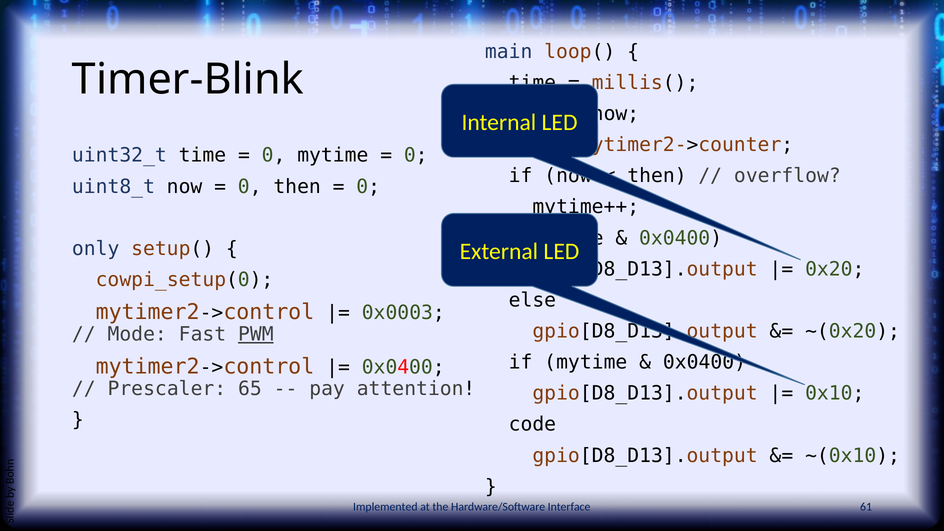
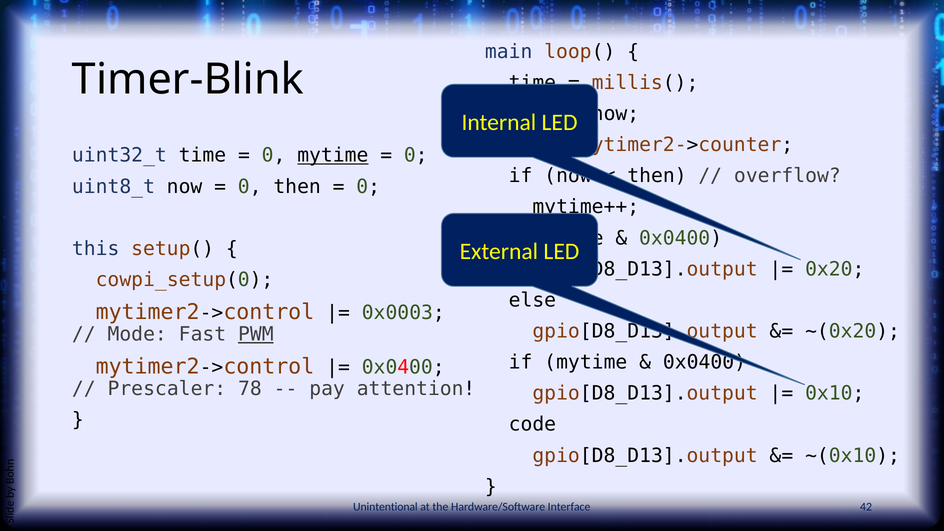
mytime at (333, 155) underline: none -> present
only: only -> this
65: 65 -> 78
Implemented: Implemented -> Unintentional
61: 61 -> 42
